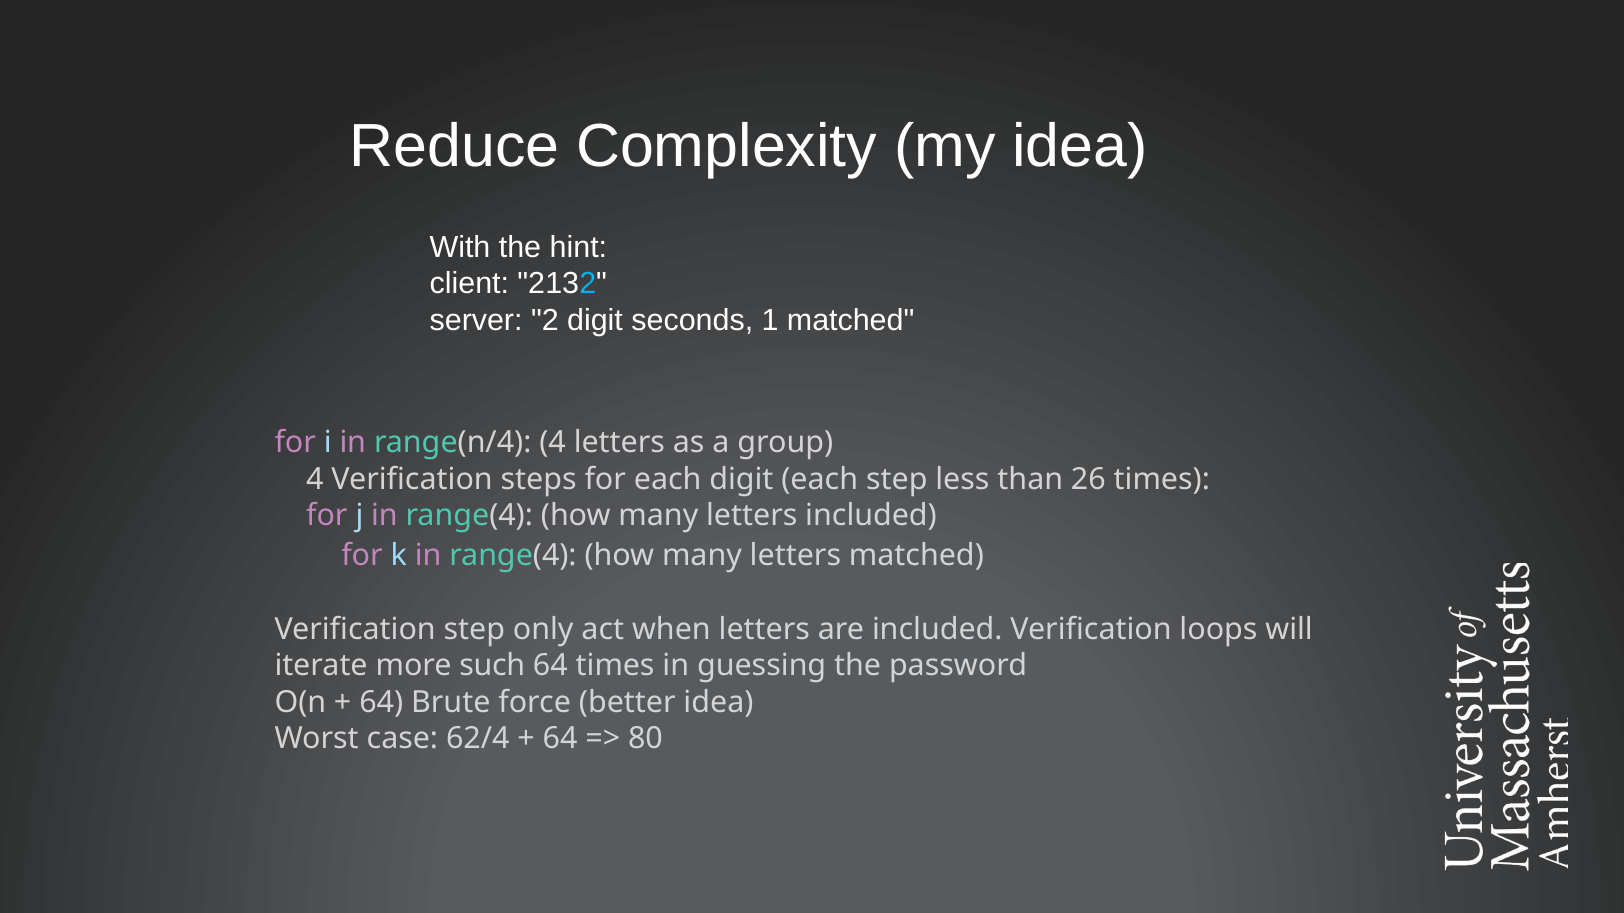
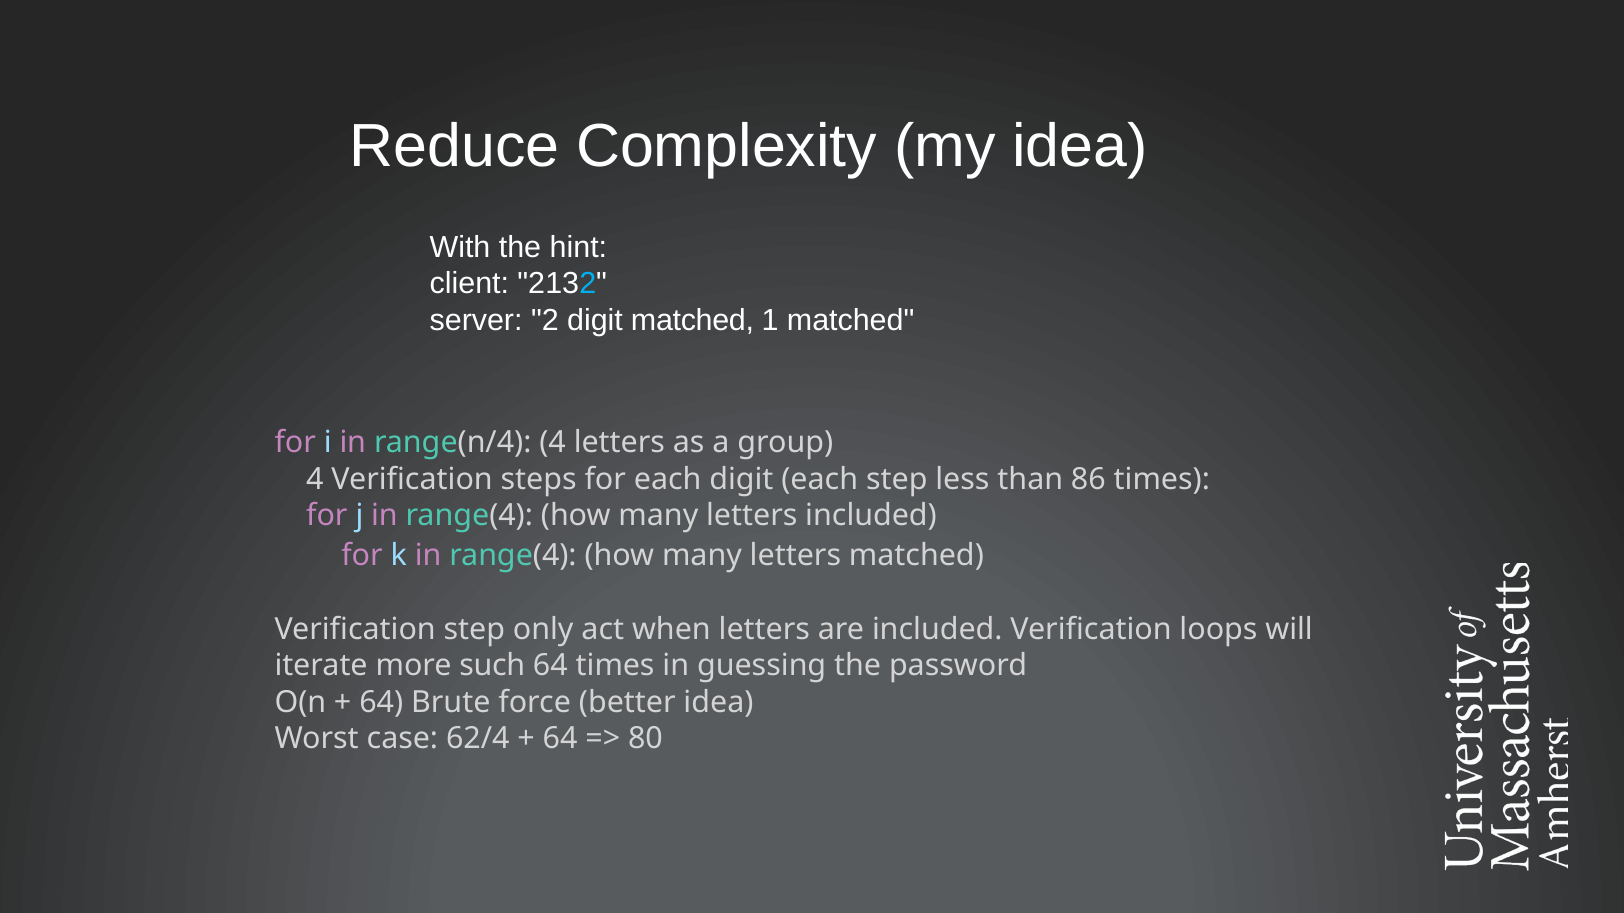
digit seconds: seconds -> matched
26: 26 -> 86
